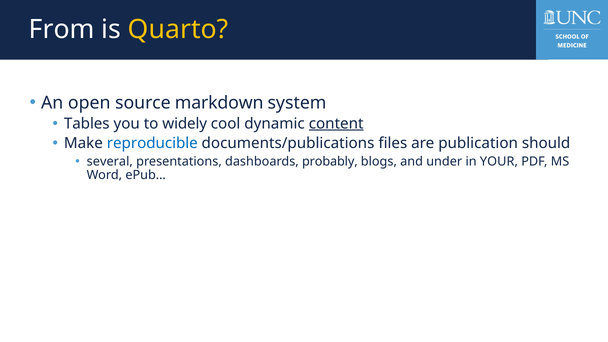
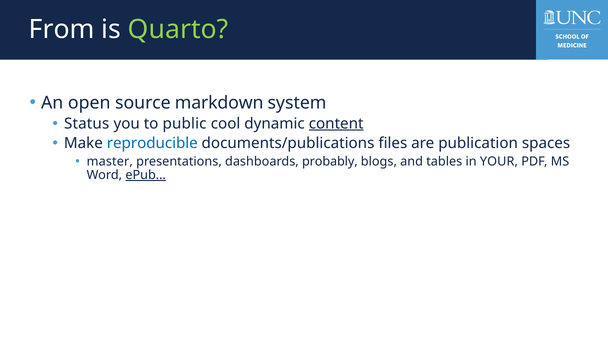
Quarto colour: yellow -> light green
Tables: Tables -> Status
widely: widely -> public
should: should -> spaces
several: several -> master
under: under -> tables
ePub… underline: none -> present
